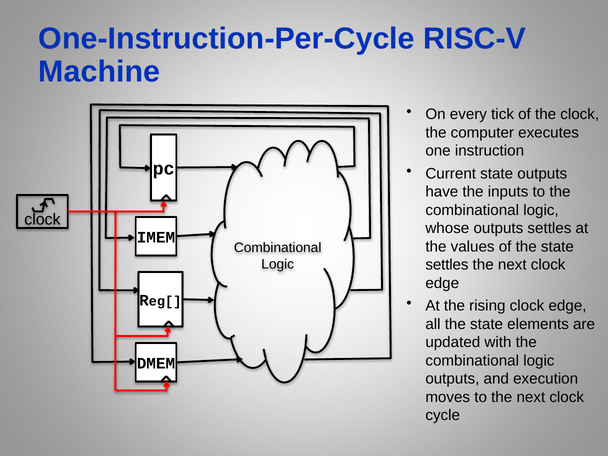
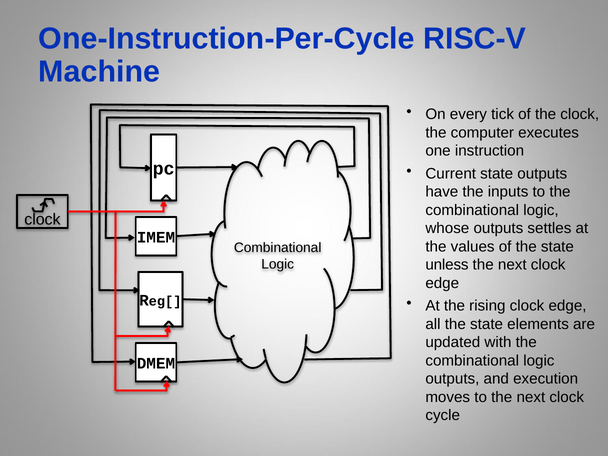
settles at (447, 265): settles -> unless
